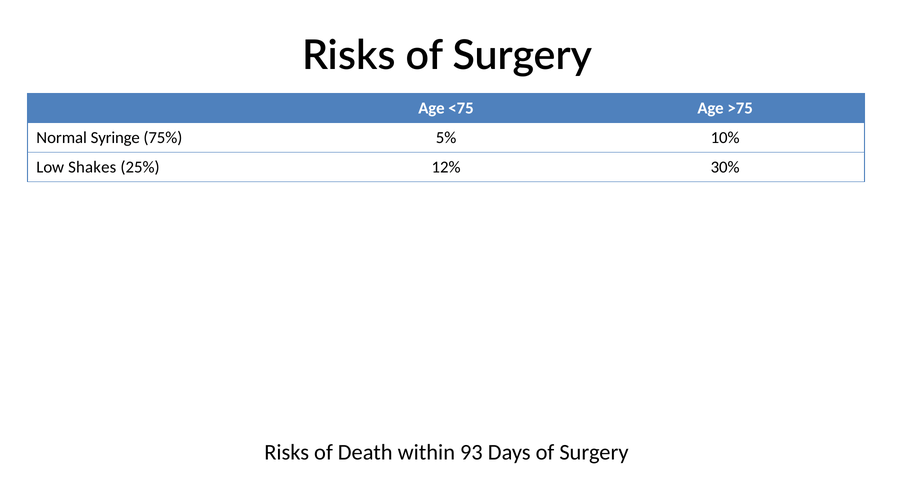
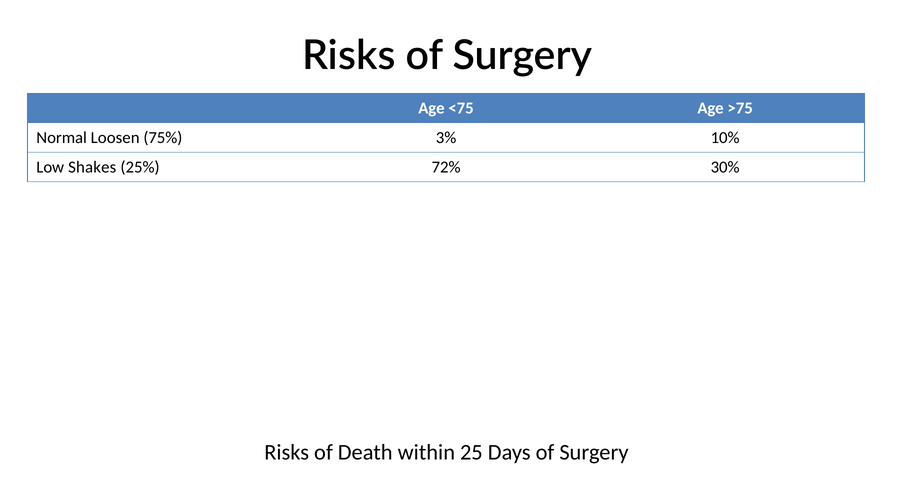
Syringe: Syringe -> Loosen
5%: 5% -> 3%
12%: 12% -> 72%
93: 93 -> 25
